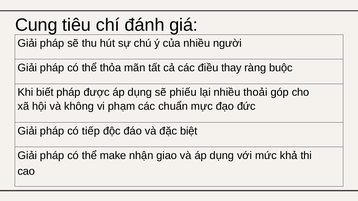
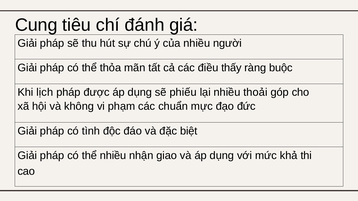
thay: thay -> thấy
biết: biết -> lịch
tiếp: tiếp -> tình
thể make: make -> nhiều
